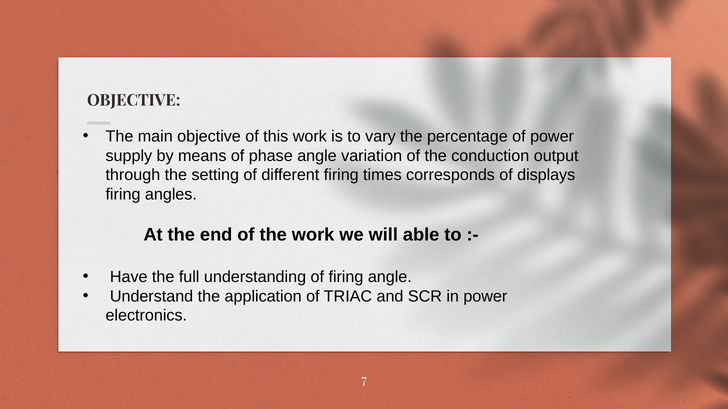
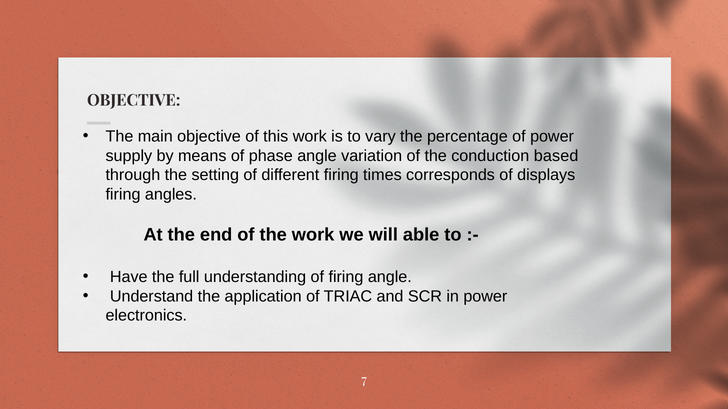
output: output -> based
